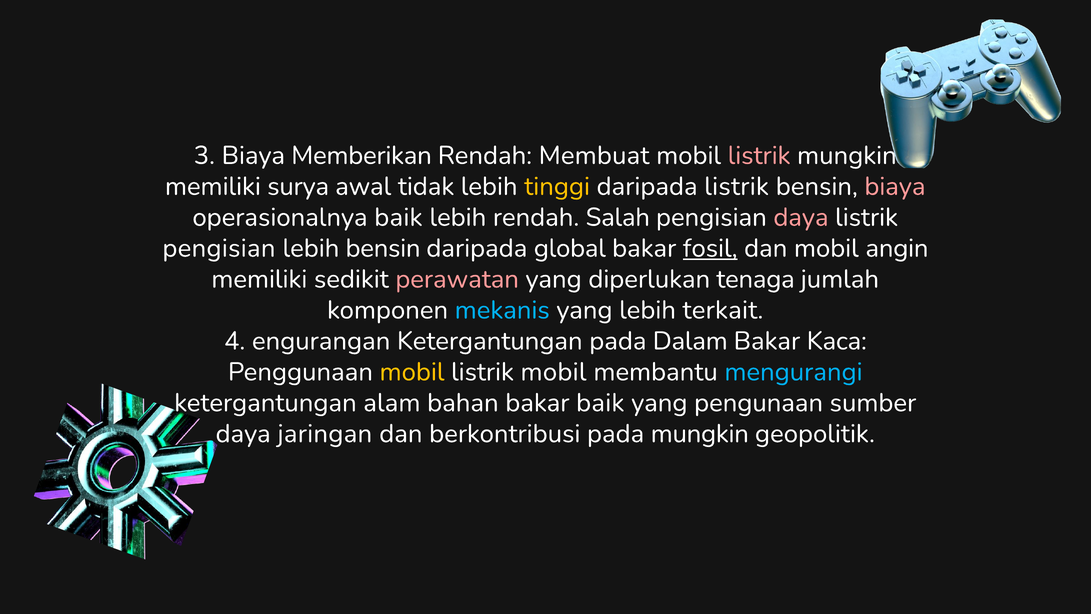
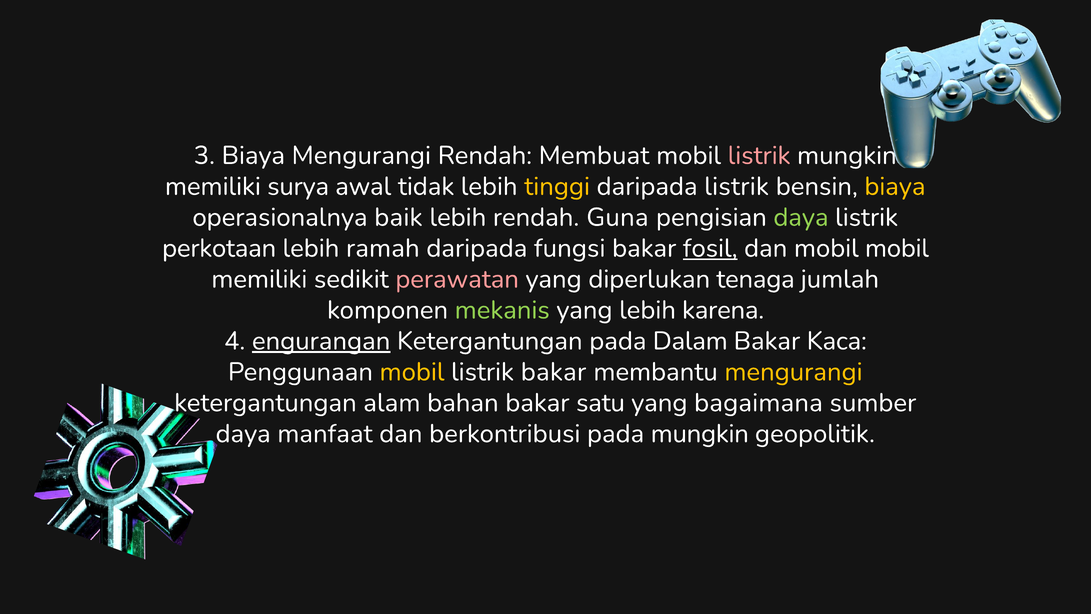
Biaya Memberikan: Memberikan -> Mengurangi
biaya at (895, 186) colour: pink -> yellow
Salah: Salah -> Guna
daya at (801, 217) colour: pink -> light green
pengisian at (219, 248): pengisian -> perkotaan
lebih bensin: bensin -> ramah
global: global -> fungsi
mobil angin: angin -> mobil
mekanis colour: light blue -> light green
terkait: terkait -> karena
engurangan underline: none -> present
listrik mobil: mobil -> bakar
mengurangi at (793, 372) colour: light blue -> yellow
bakar baik: baik -> satu
pengunaan: pengunaan -> bagaimana
jaringan: jaringan -> manfaat
